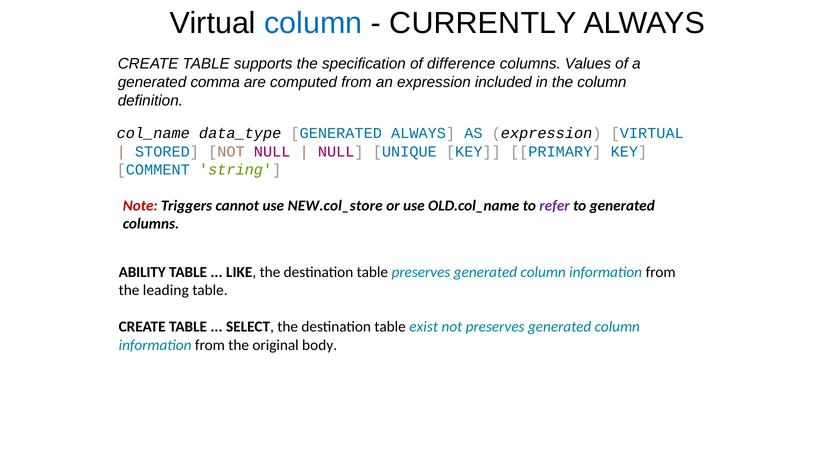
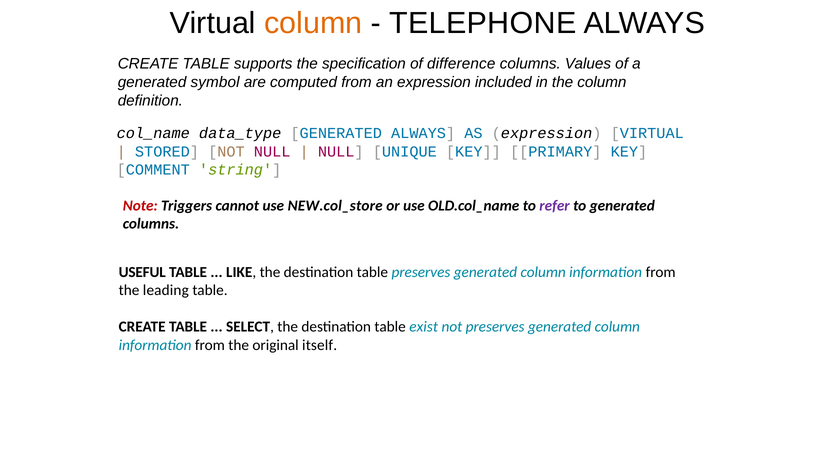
column at (313, 23) colour: blue -> orange
CURRENTLY: CURRENTLY -> TELEPHONE
comma: comma -> symbol
ABILITY: ABILITY -> USEFUL
body: body -> itself
